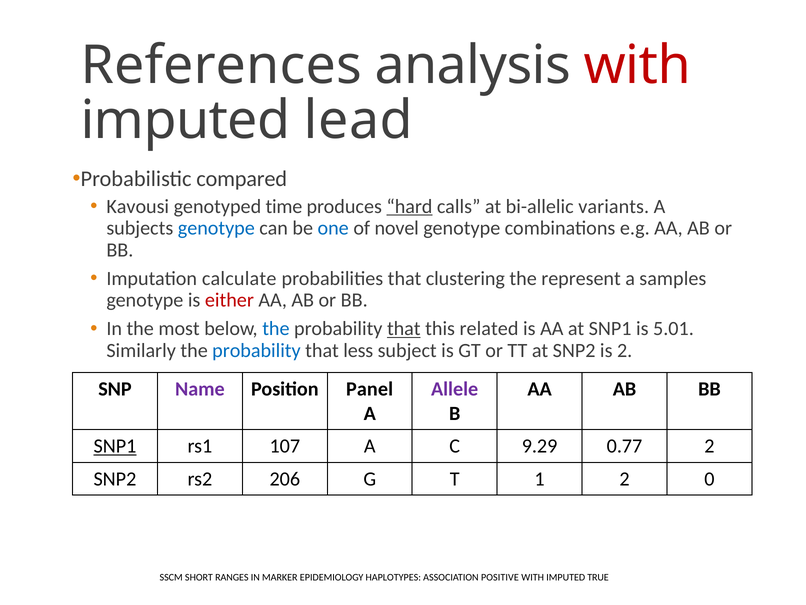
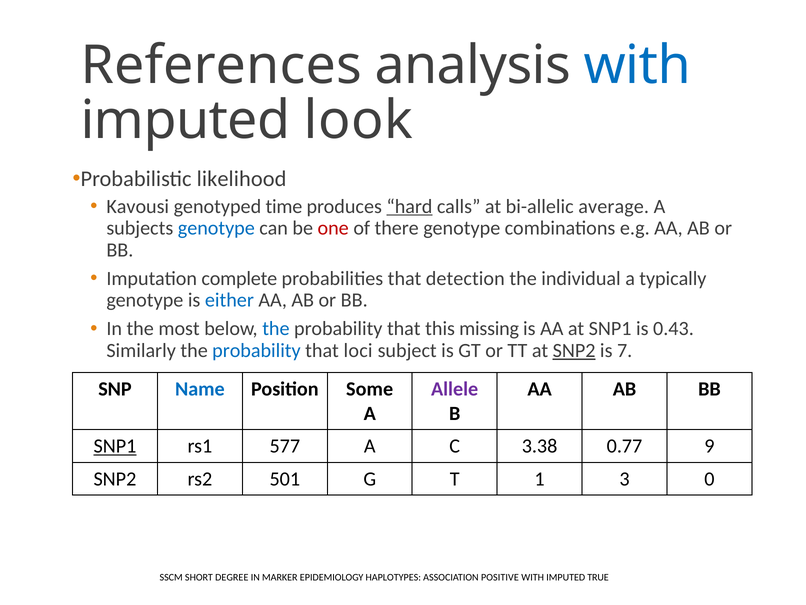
with at (637, 66) colour: red -> blue
lead: lead -> look
compared: compared -> likelihood
variants: variants -> average
one colour: blue -> red
novel: novel -> there
calculate: calculate -> complete
clustering: clustering -> detection
represent: represent -> individual
samples: samples -> typically
either colour: red -> blue
that at (404, 328) underline: present -> none
related: related -> missing
5.01: 5.01 -> 0.43
less: less -> loci
SNP2 at (574, 350) underline: none -> present
is 2: 2 -> 7
Name colour: purple -> blue
Panel: Panel -> Some
107: 107 -> 577
9.29: 9.29 -> 3.38
0.77 2: 2 -> 9
206: 206 -> 501
1 2: 2 -> 3
RANGES: RANGES -> DEGREE
